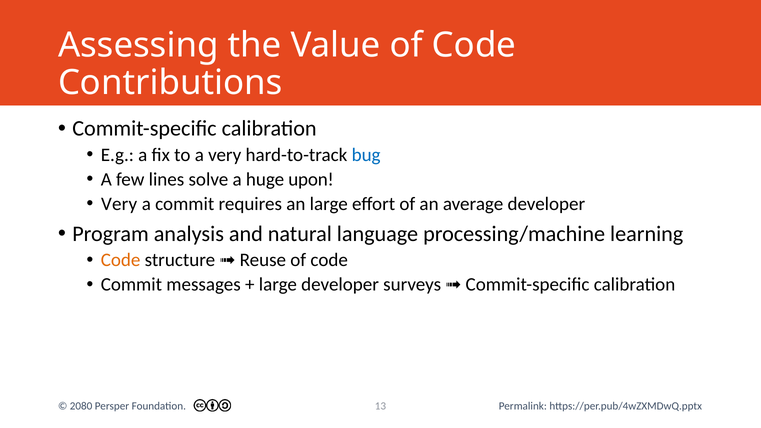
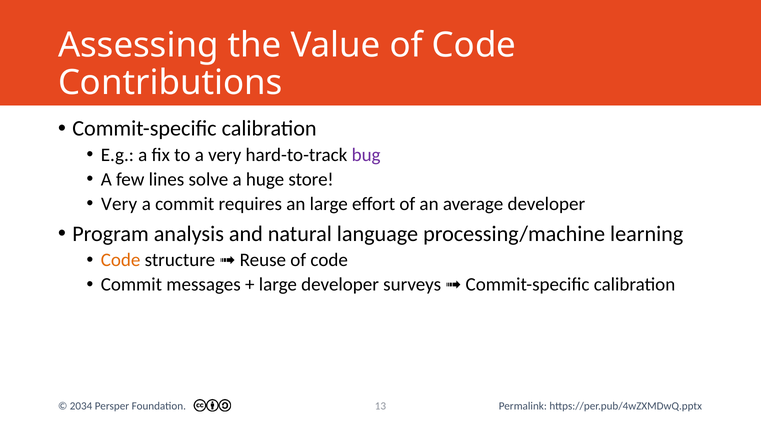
bug colour: blue -> purple
upon: upon -> store
2080: 2080 -> 2034
